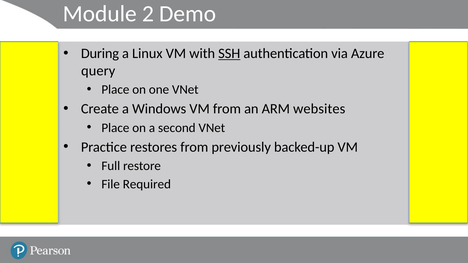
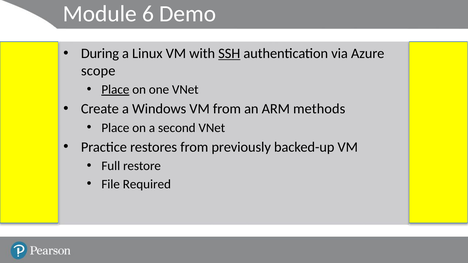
2: 2 -> 6
query: query -> scope
Place at (115, 90) underline: none -> present
websites: websites -> methods
